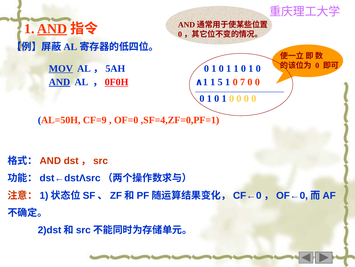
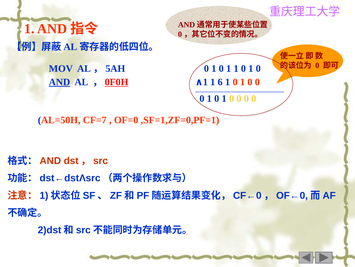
AND at (52, 29) underline: present -> none
MOV underline: present -> none
5: 5 -> 6
7 at (243, 82): 7 -> 1
CF=9: CF=9 -> CF=7
,SF=4,ZF=0,PF=1: ,SF=4,ZF=0,PF=1 -> ,SF=1,ZF=0,PF=1
